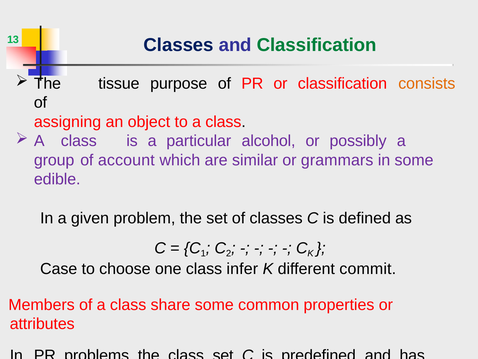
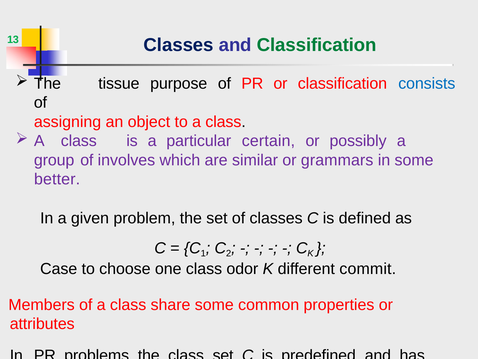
consists colour: orange -> blue
alcohol: alcohol -> certain
account: account -> involves
edible: edible -> better
infer: infer -> odor
